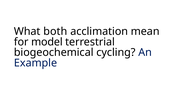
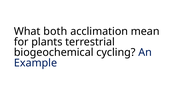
model: model -> plants
